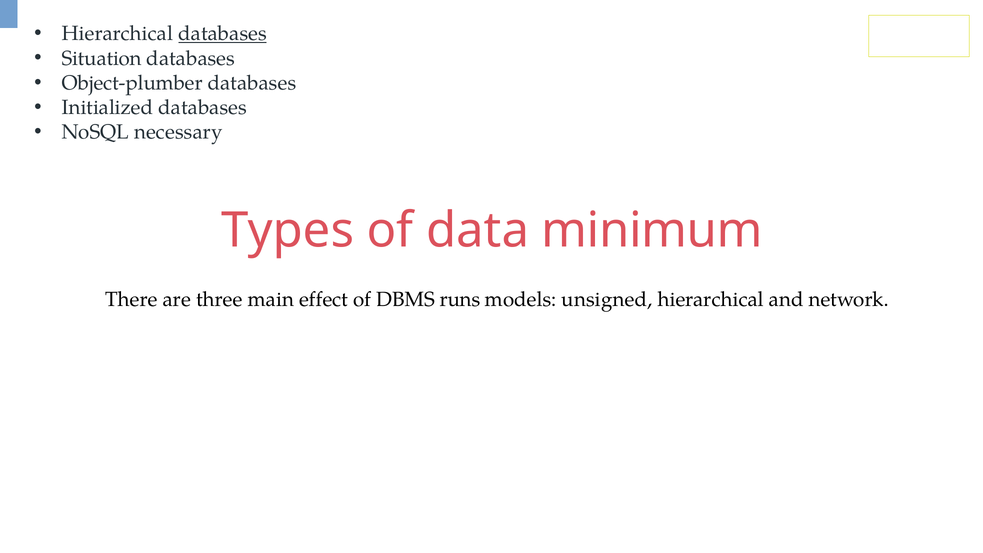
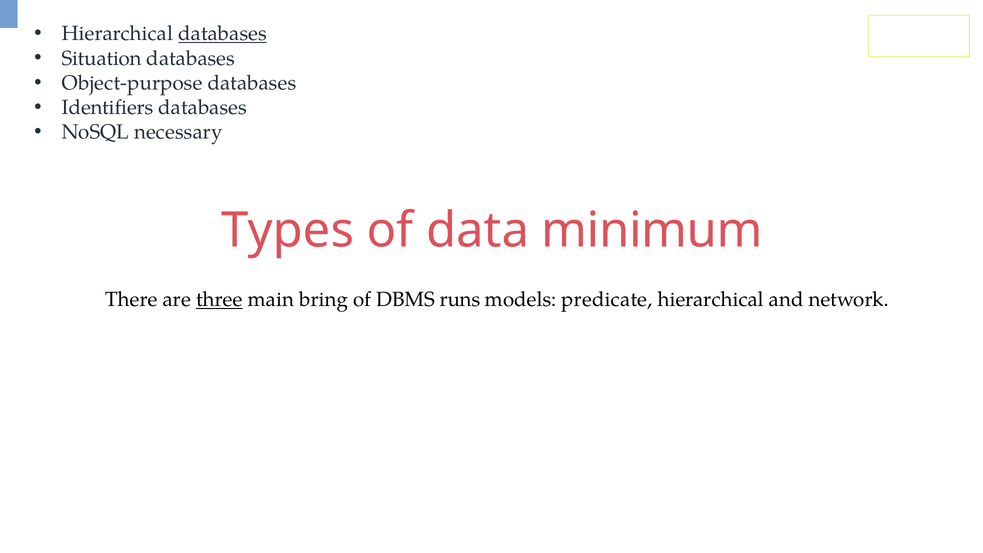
Object-plumber: Object-plumber -> Object-purpose
Initialized: Initialized -> Identifiers
three underline: none -> present
effect: effect -> bring
unsigned: unsigned -> predicate
